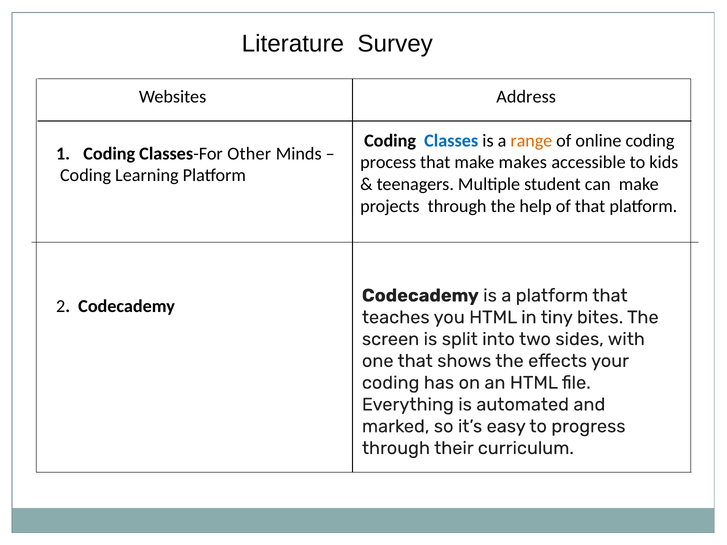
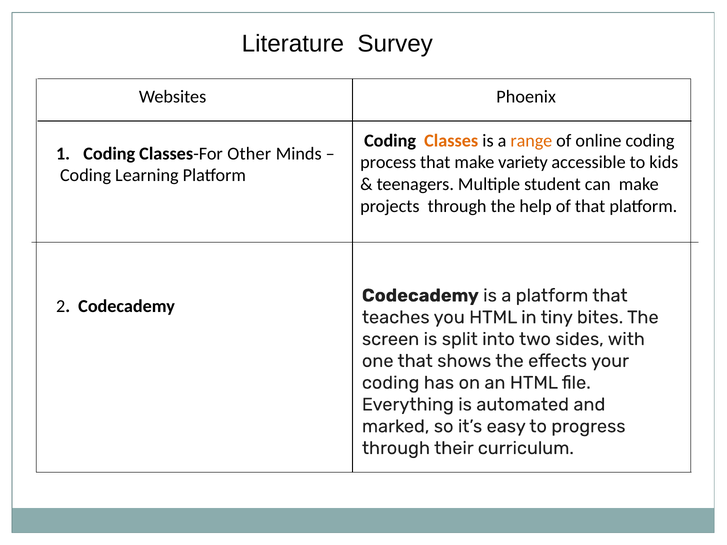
Address: Address -> Phoenix
Classes colour: blue -> orange
makes: makes -> variety
